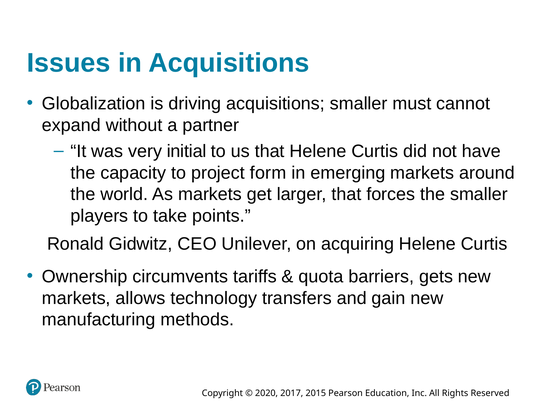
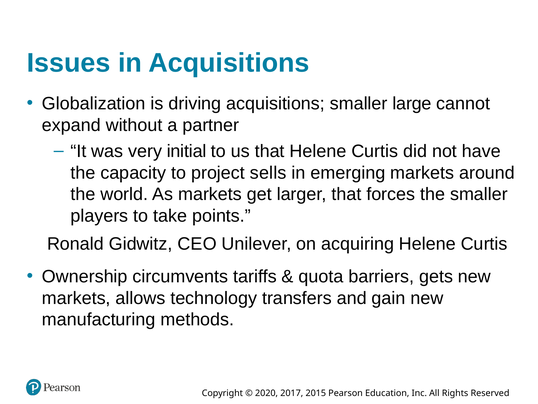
must: must -> large
form: form -> sells
